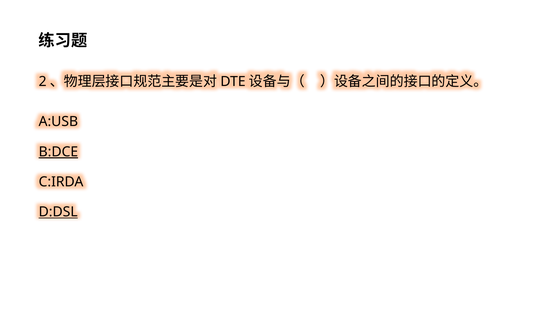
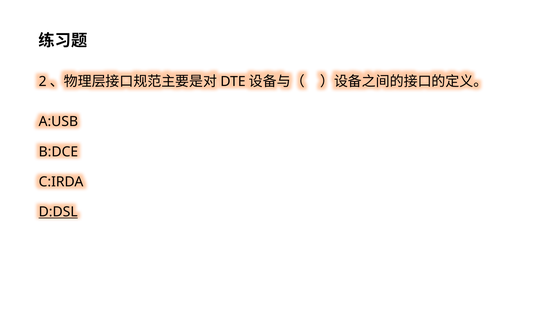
B:DCE underline: present -> none
